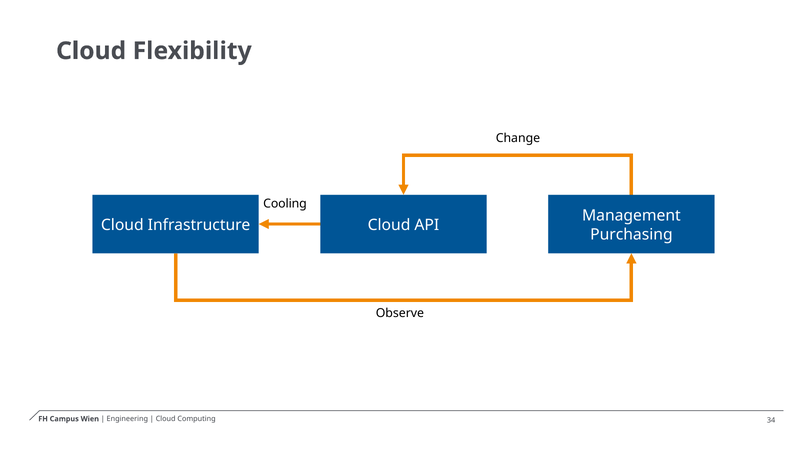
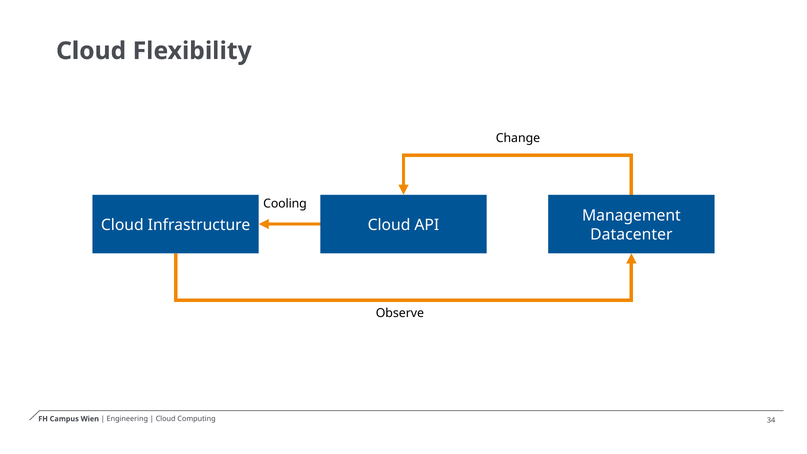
Purchasing: Purchasing -> Datacenter
